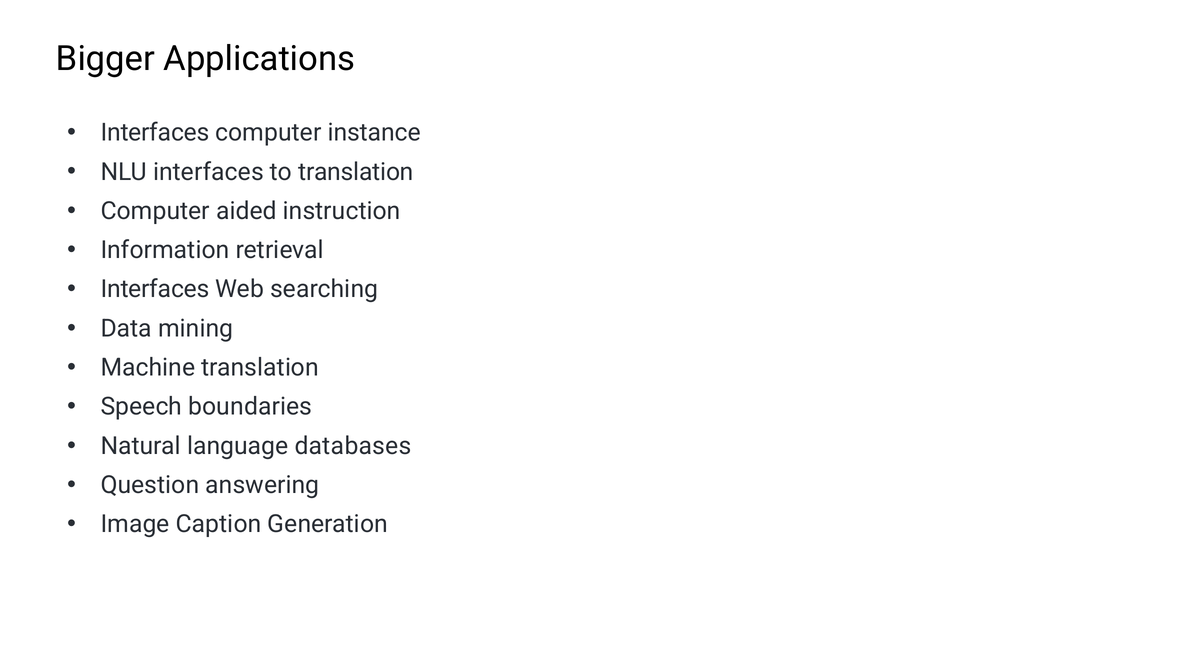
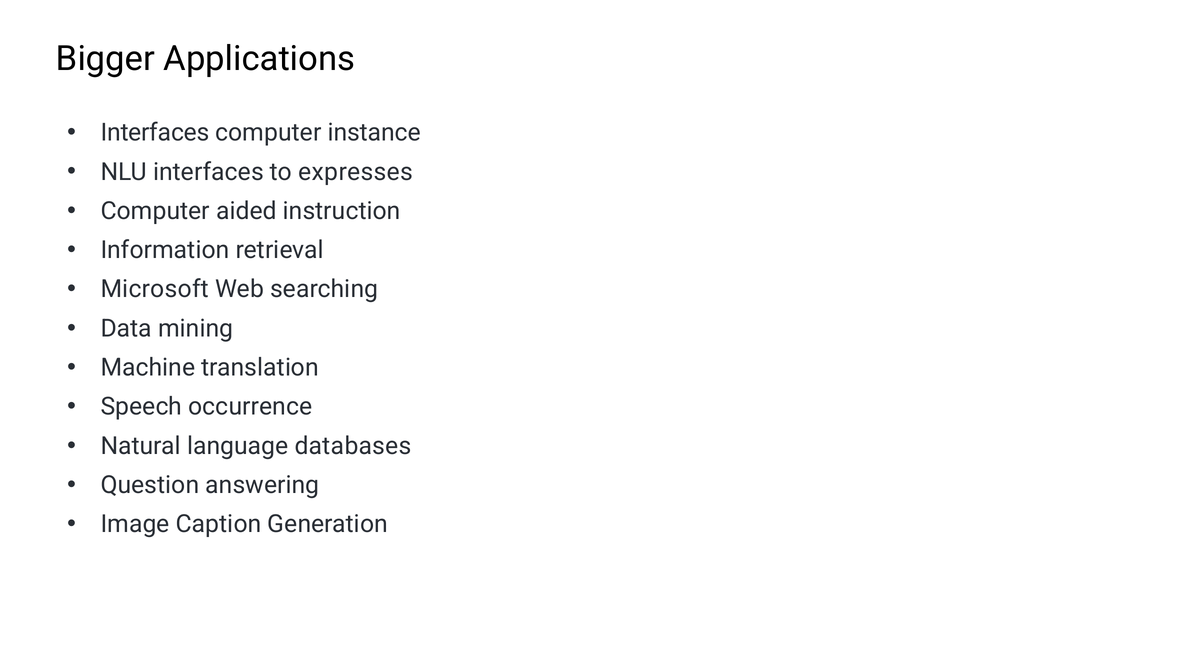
to translation: translation -> expresses
Interfaces at (155, 289): Interfaces -> Microsoft
boundaries: boundaries -> occurrence
